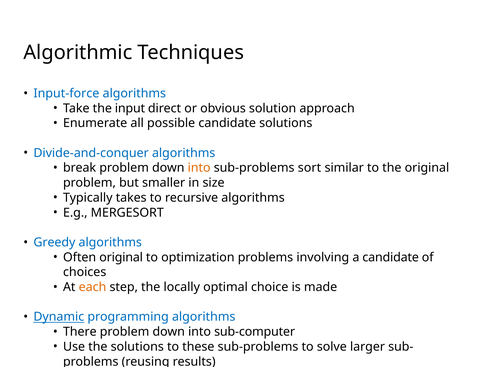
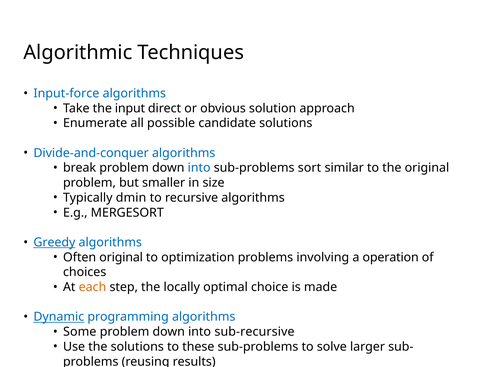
into at (199, 168) colour: orange -> blue
takes: takes -> dmin
Greedy underline: none -> present
a candidate: candidate -> operation
There: There -> Some
sub-computer: sub-computer -> sub-recursive
